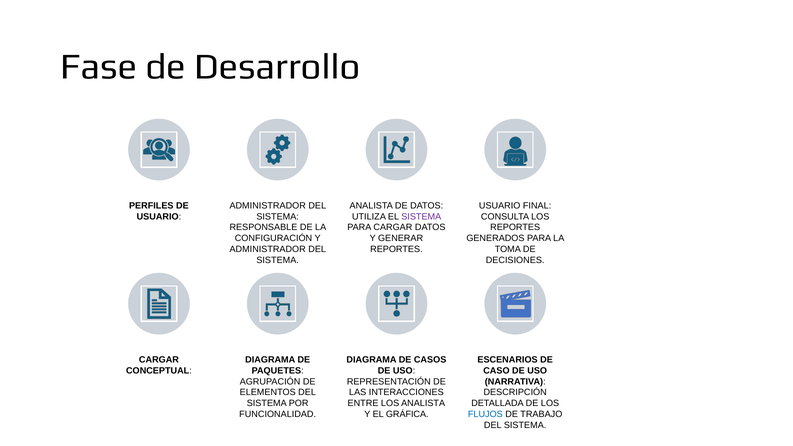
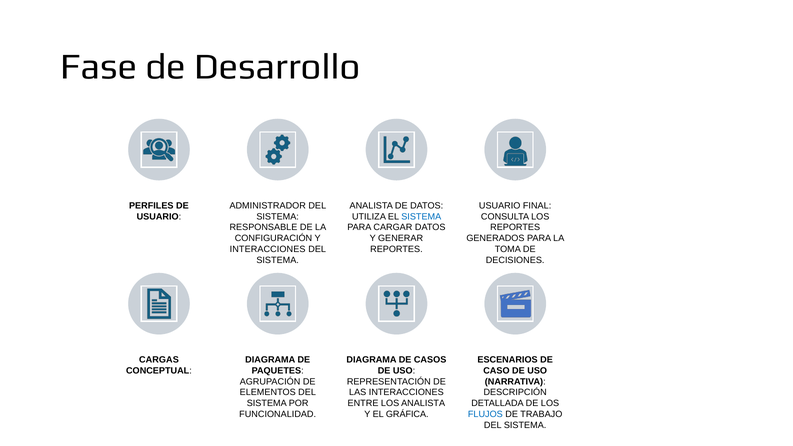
SISTEMA at (421, 217) colour: purple -> blue
ADMINISTRADOR at (268, 249): ADMINISTRADOR -> INTERACCIONES
CARGAR at (159, 360): CARGAR -> CARGAS
